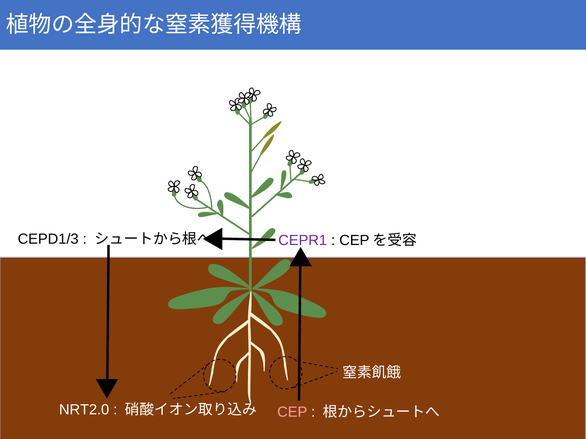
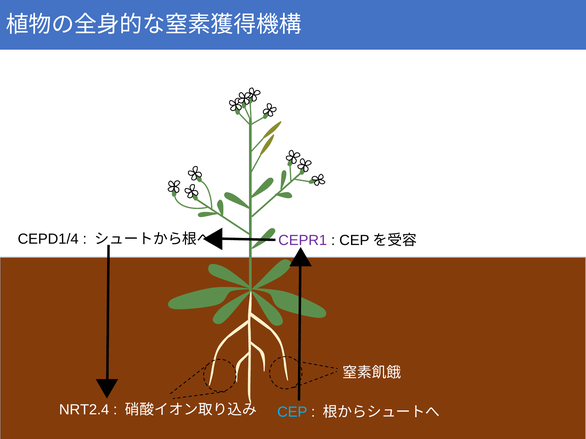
CEPD1/3: CEPD1/3 -> CEPD1/4
NRT2.0: NRT2.0 -> NRT2.4
CEP colour: pink -> light blue
